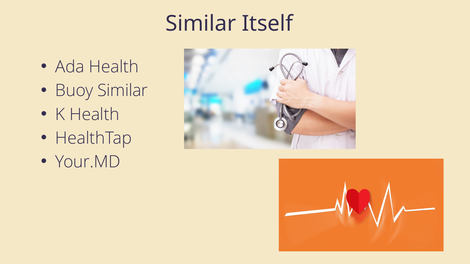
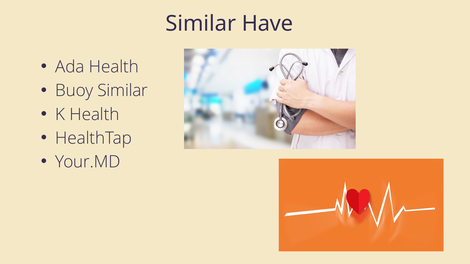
Itself: Itself -> Have
